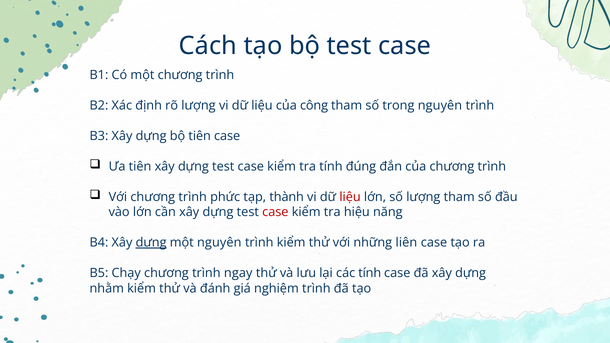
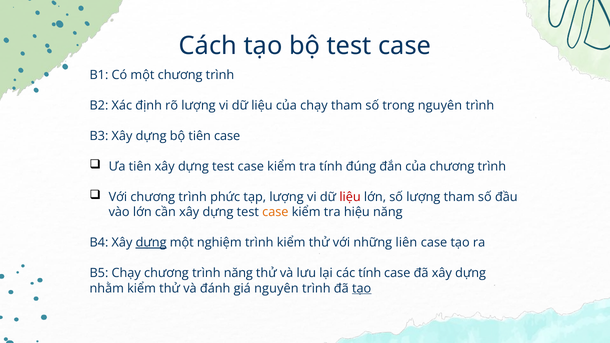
của công: công -> chạy
tạp thành: thành -> lượng
case at (275, 212) colour: red -> orange
một nguyên: nguyên -> nghiệm
trình ngay: ngay -> năng
giá nghiệm: nghiệm -> nguyên
tạo at (362, 288) underline: none -> present
